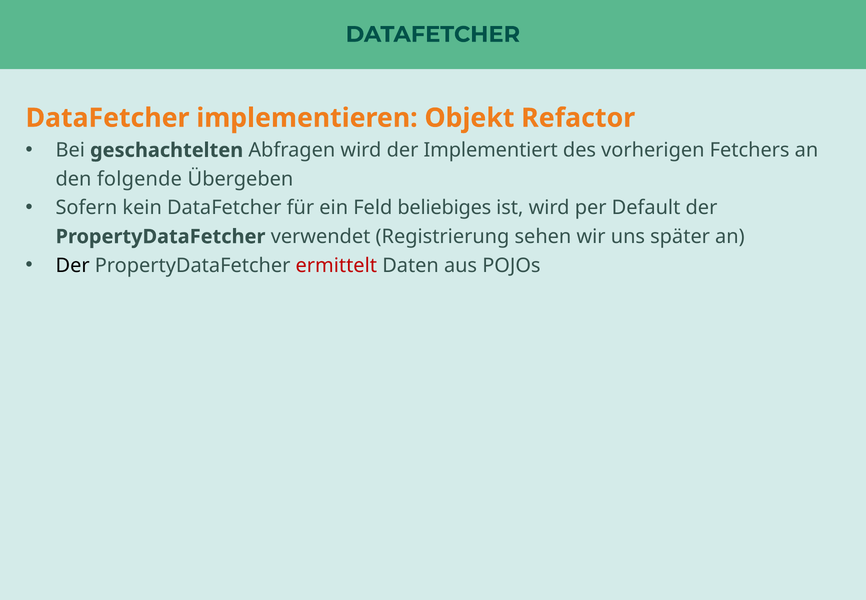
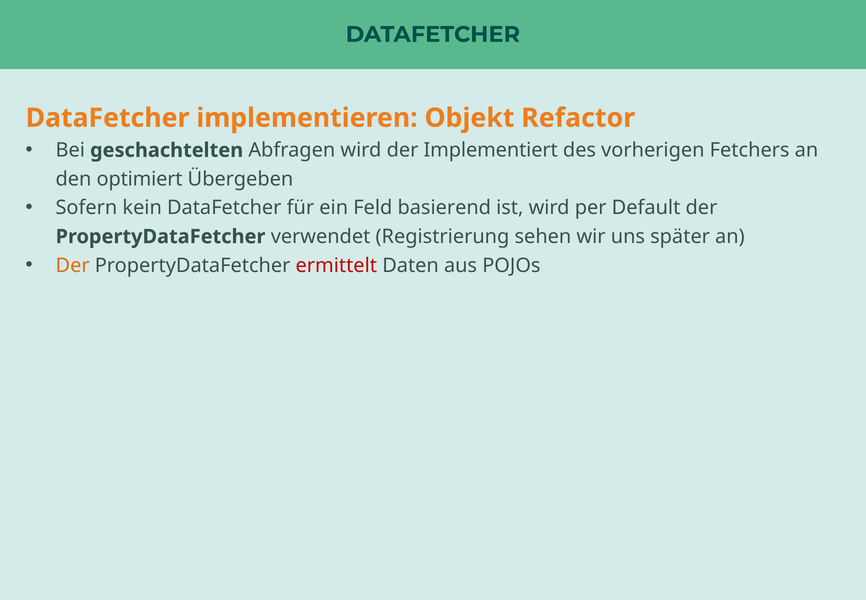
folgende: folgende -> optimiert
beliebiges: beliebiges -> basierend
Der at (73, 265) colour: black -> orange
